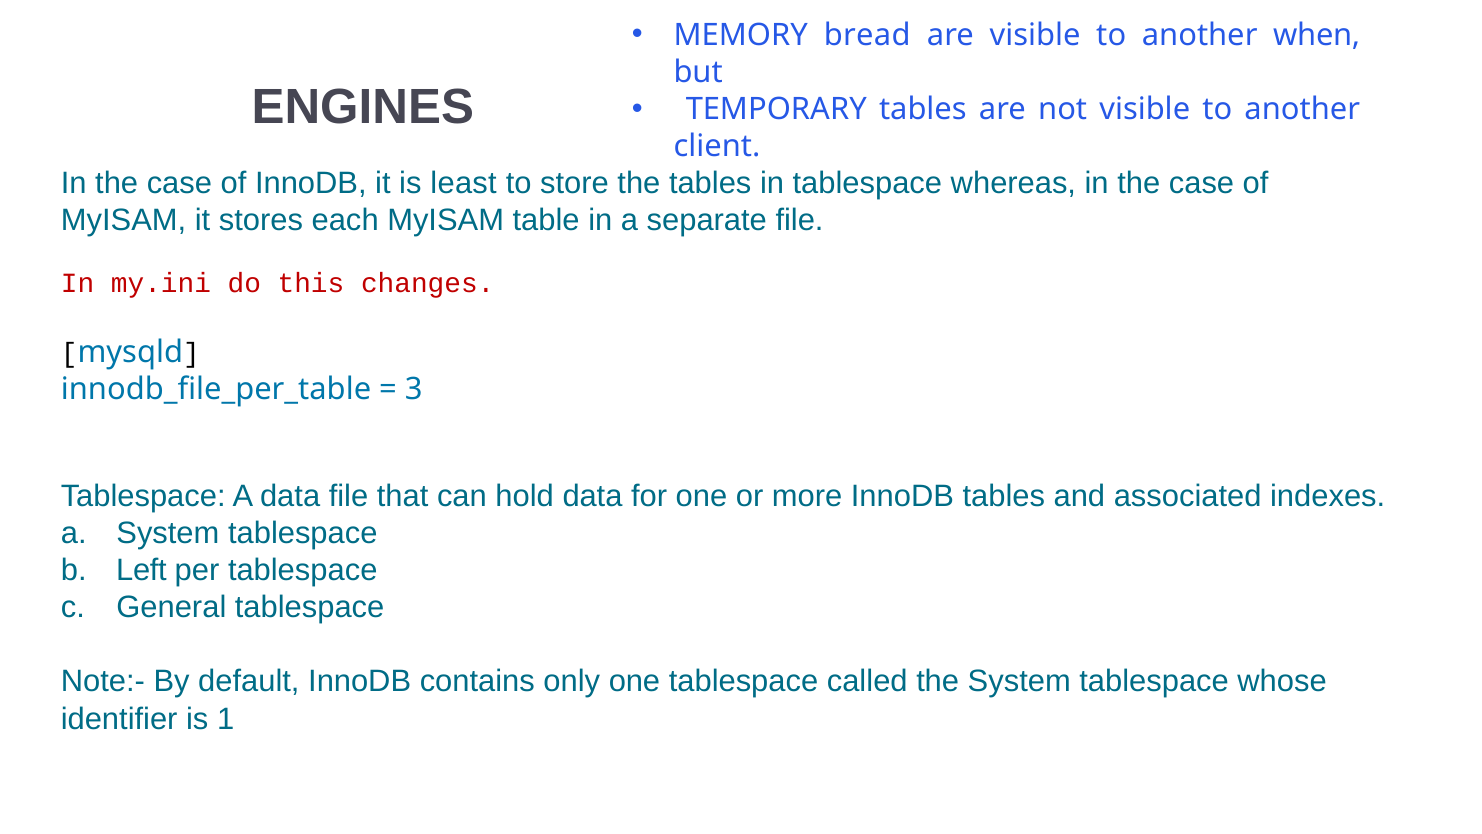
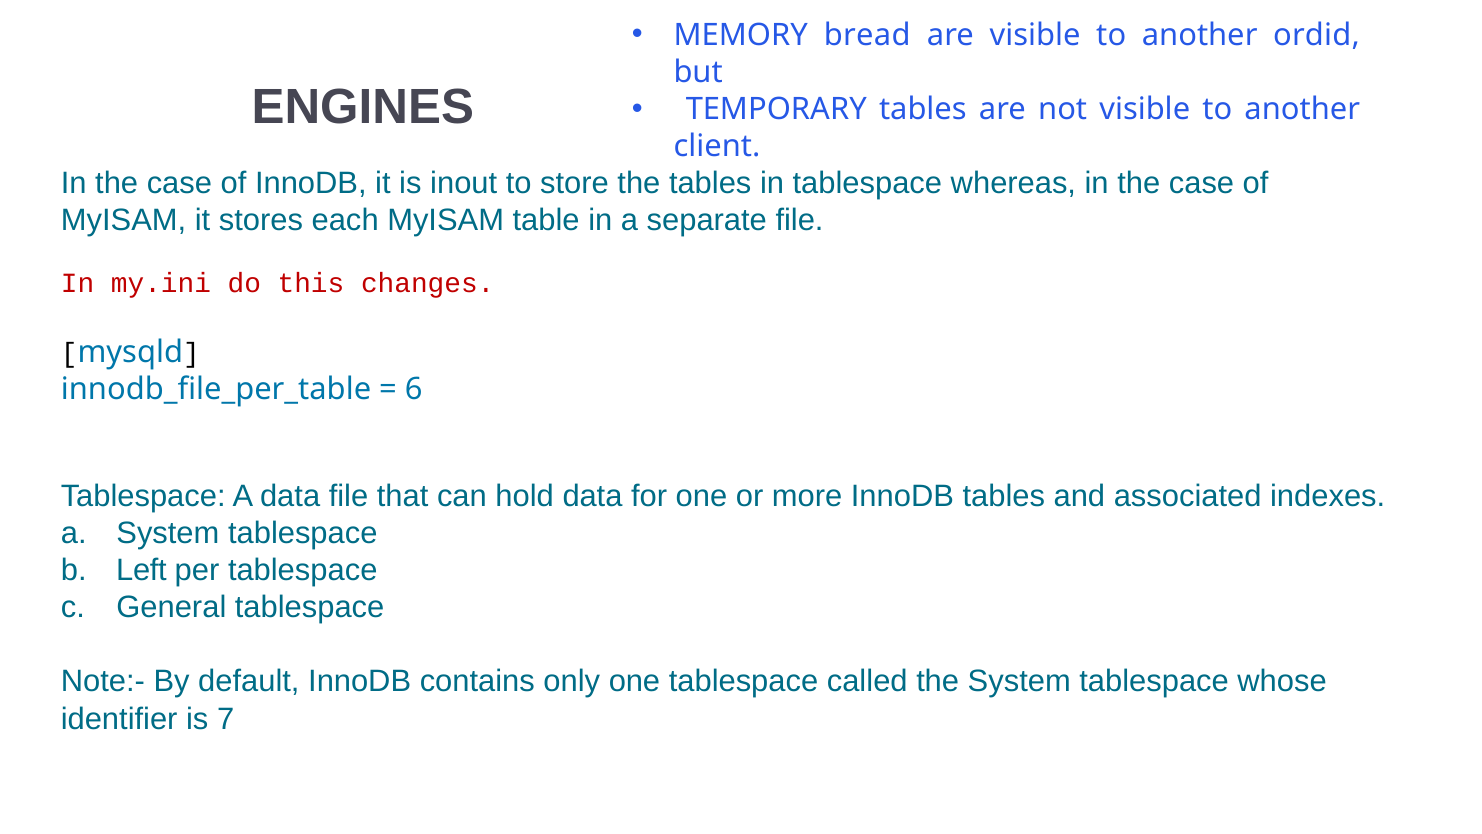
when: when -> ordid
least: least -> inout
3: 3 -> 6
1: 1 -> 7
